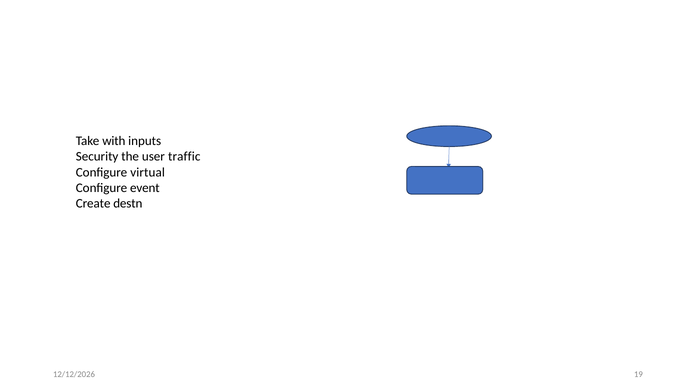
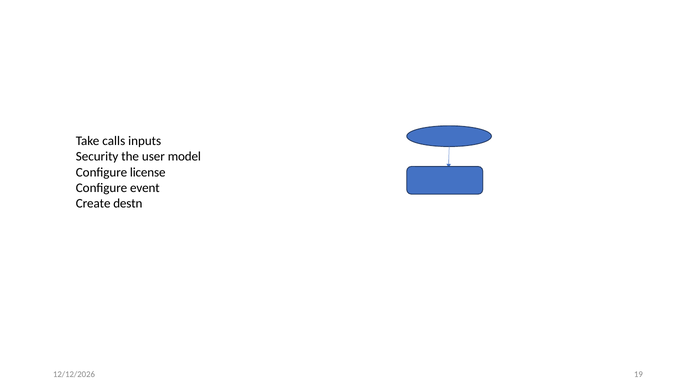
with: with -> calls
traffic: traffic -> model
virtual: virtual -> license
